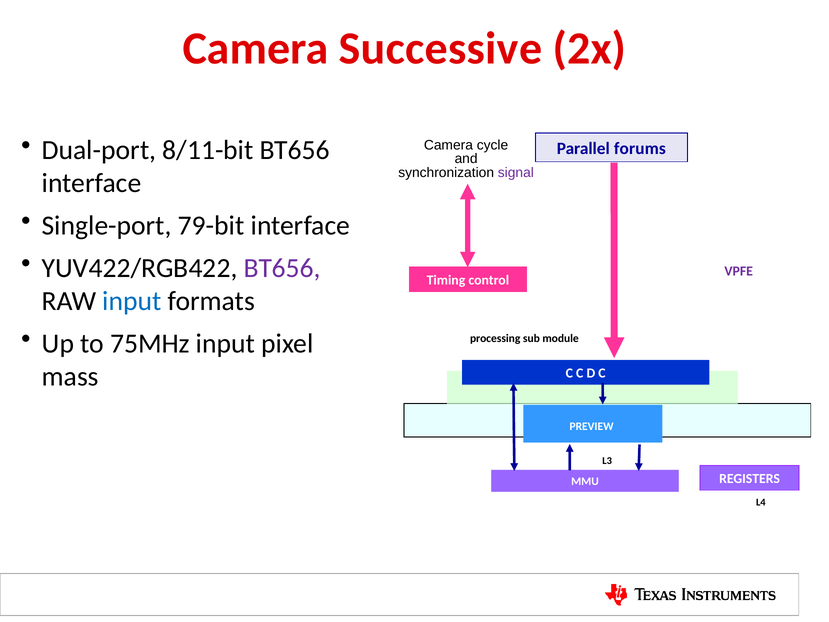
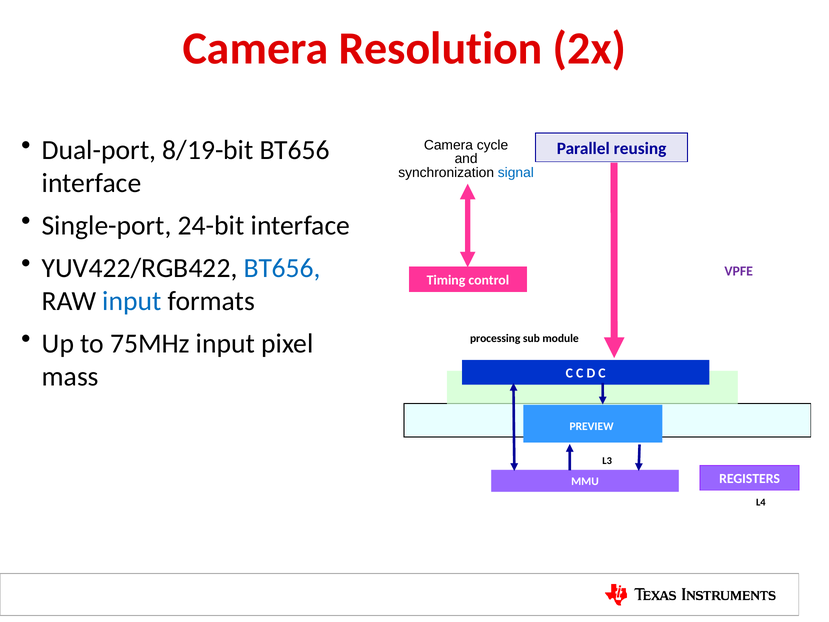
Successive: Successive -> Resolution
8/11-bit: 8/11-bit -> 8/19-bit
forums: forums -> reusing
signal colour: purple -> blue
79-bit: 79-bit -> 24-bit
BT656 at (282, 268) colour: purple -> blue
